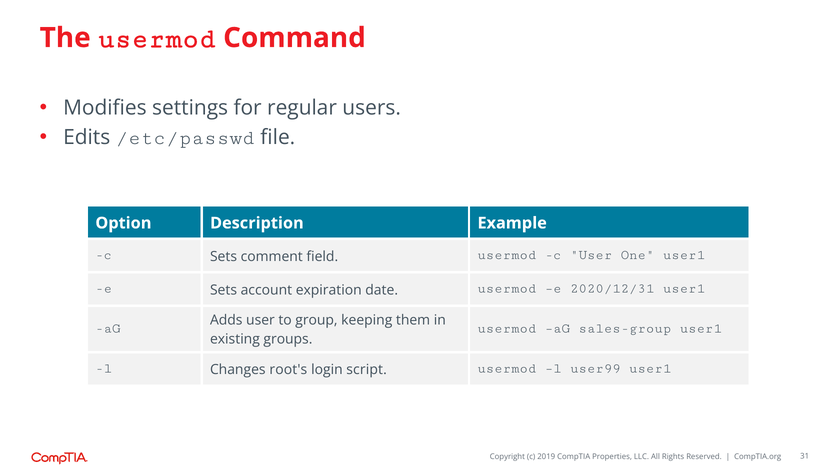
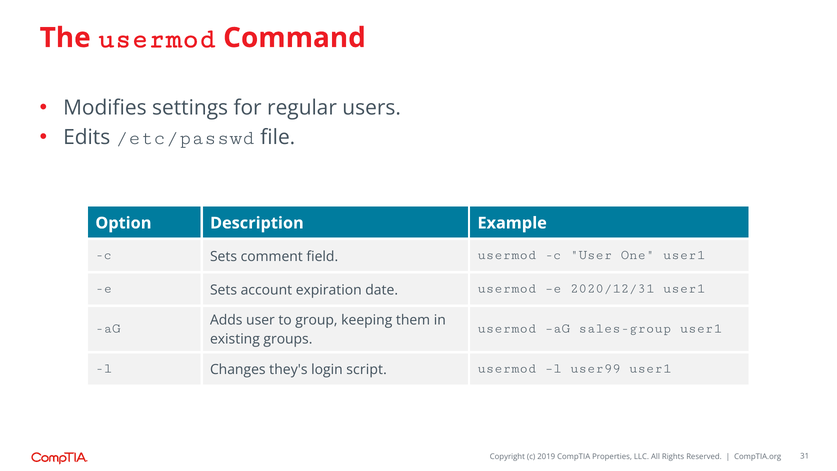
root's: root's -> they's
